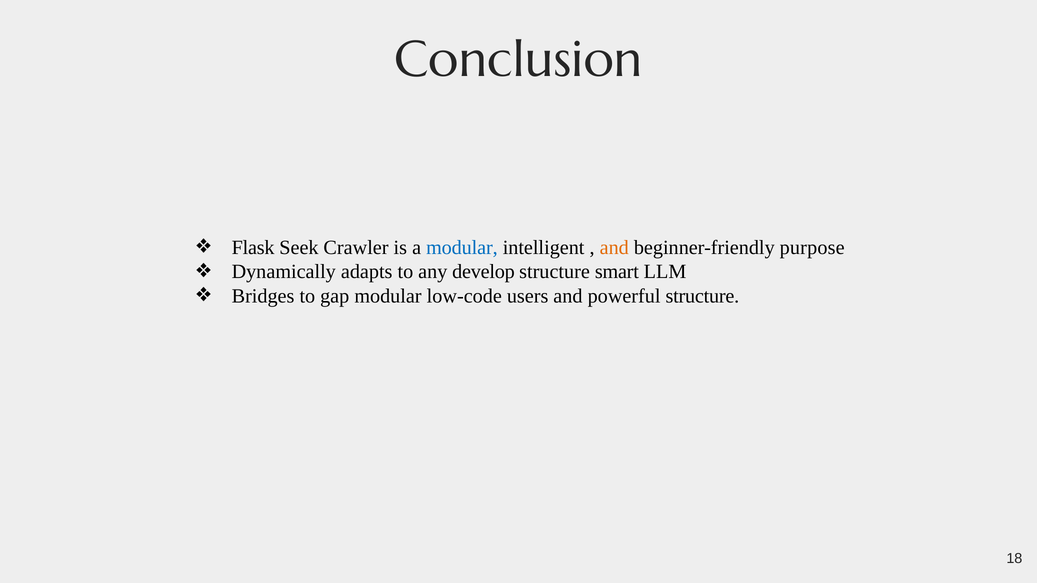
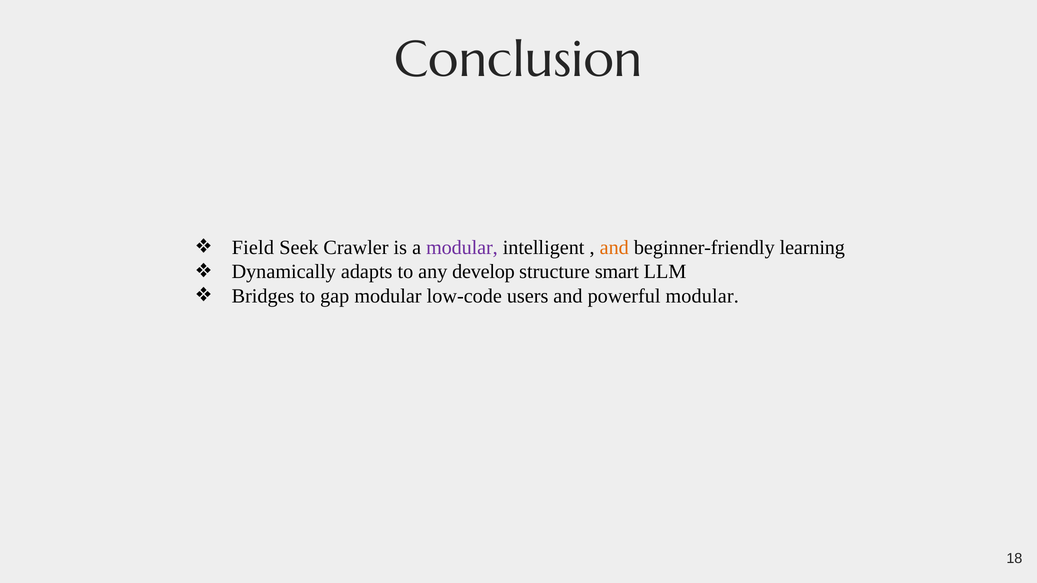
Flask: Flask -> Field
modular at (462, 248) colour: blue -> purple
purpose: purpose -> learning
powerful structure: structure -> modular
